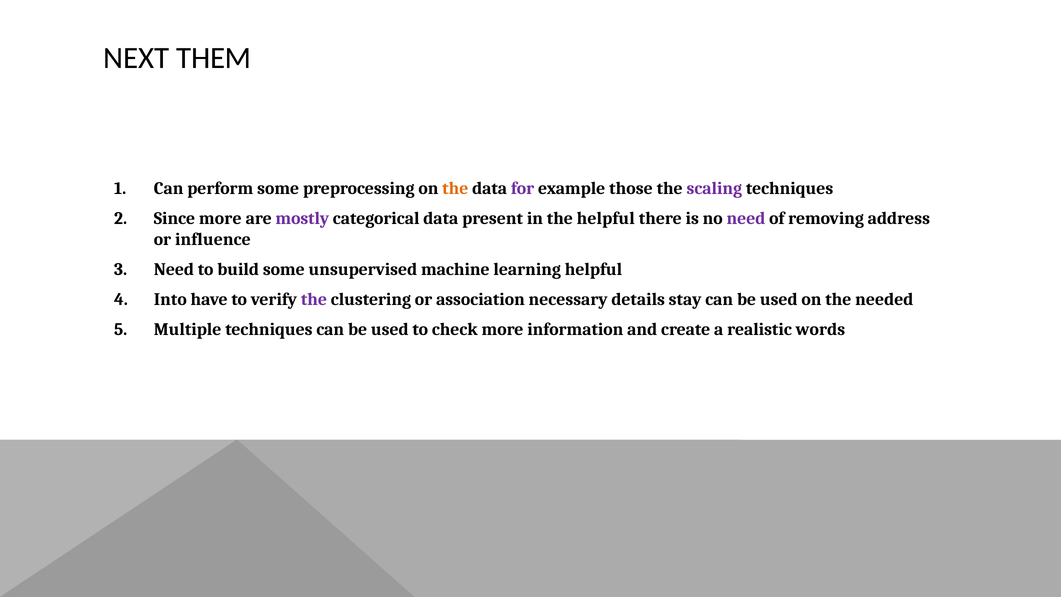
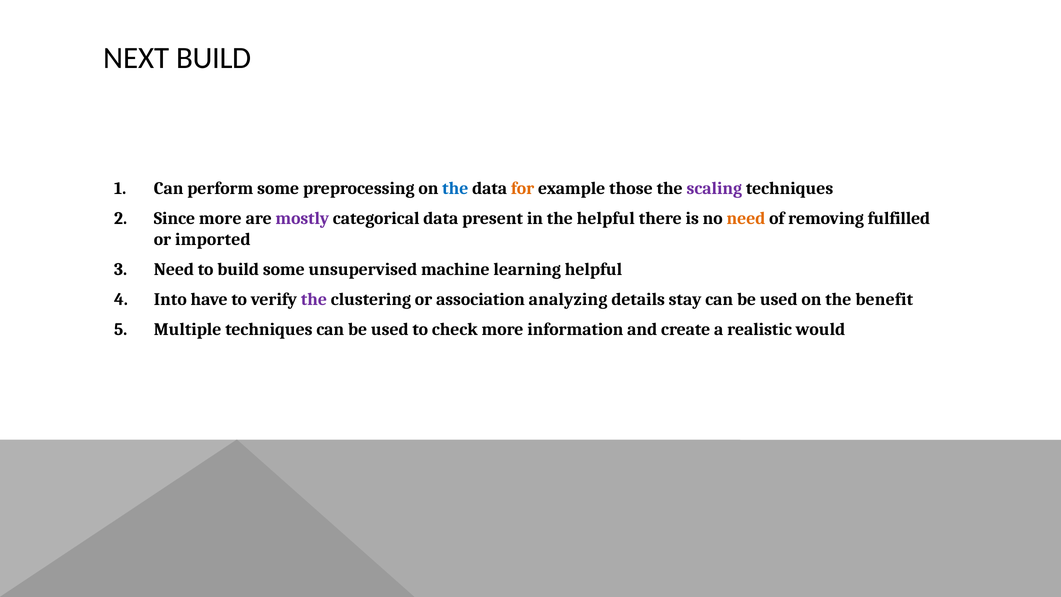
NEXT THEM: THEM -> BUILD
the at (455, 188) colour: orange -> blue
for colour: purple -> orange
need at (746, 218) colour: purple -> orange
address: address -> fulfilled
influence: influence -> imported
necessary: necessary -> analyzing
needed: needed -> benefit
words: words -> would
